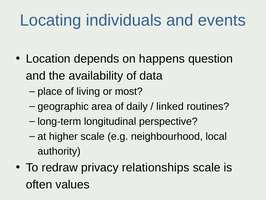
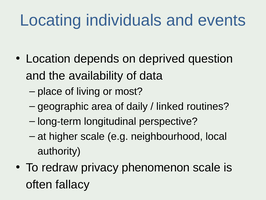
happens: happens -> deprived
relationships: relationships -> phenomenon
values: values -> fallacy
